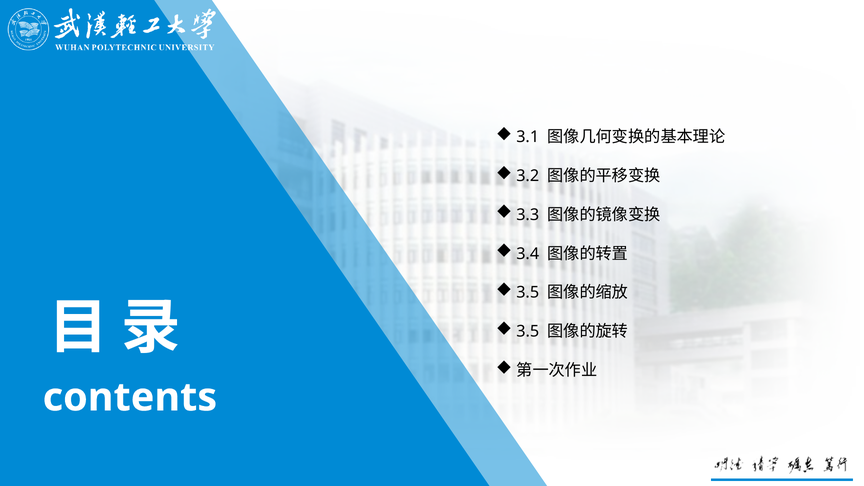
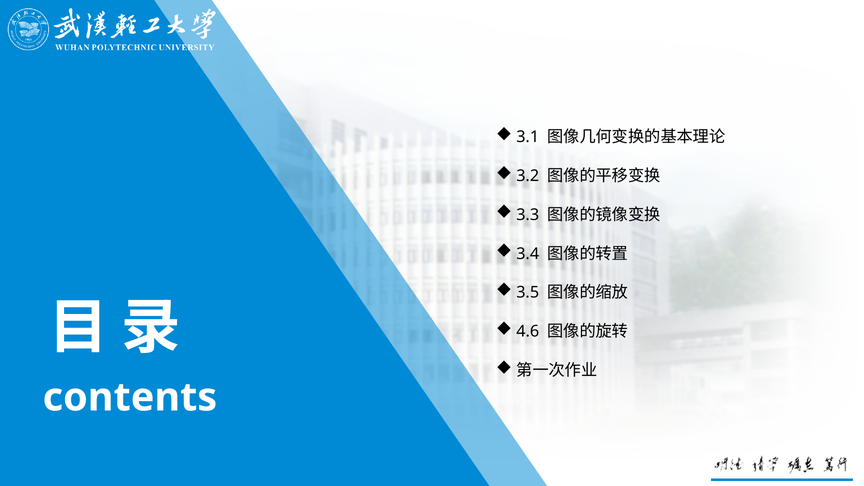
3.5 at (528, 331): 3.5 -> 4.6
